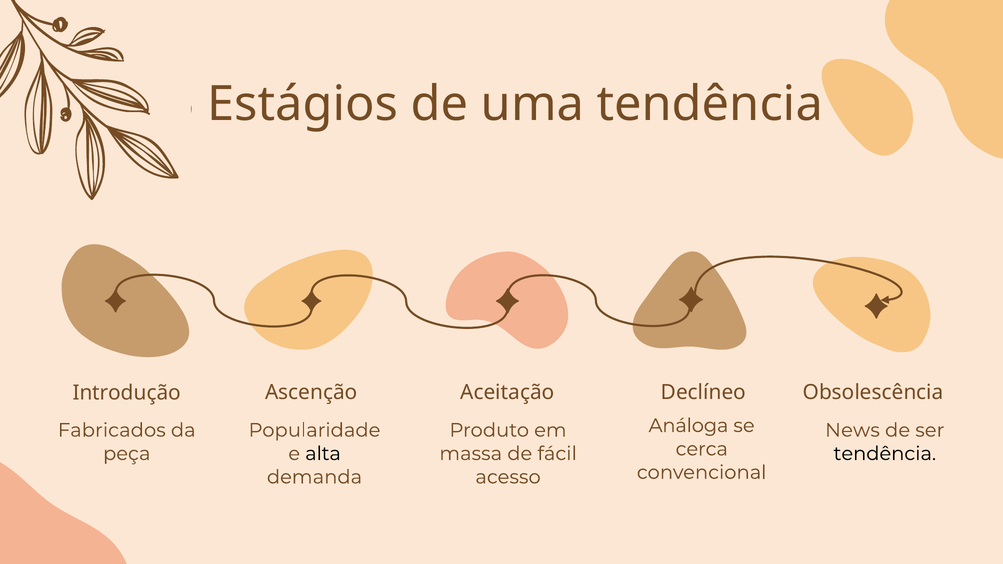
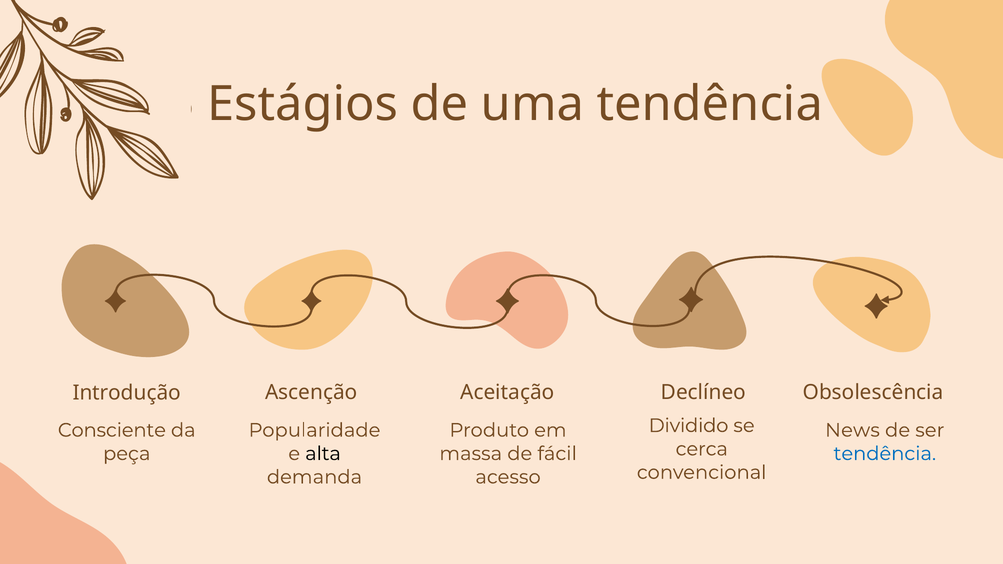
Análoga: Análoga -> Dividido
Fabricados: Fabricados -> Consciente
tendência at (885, 454) colour: black -> blue
